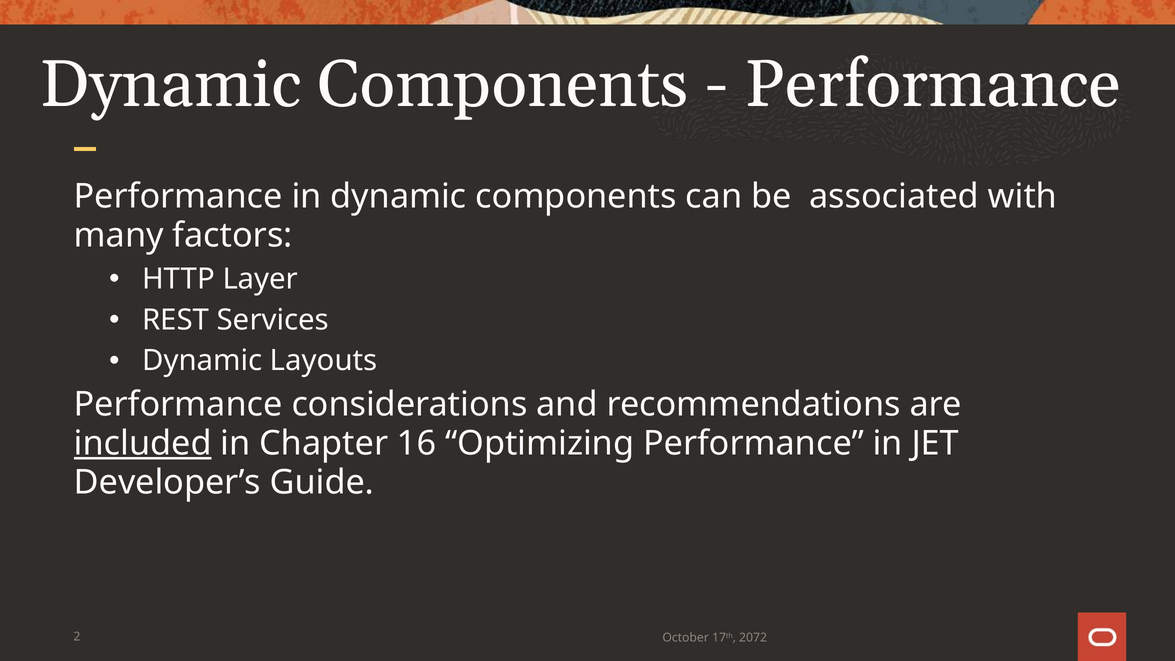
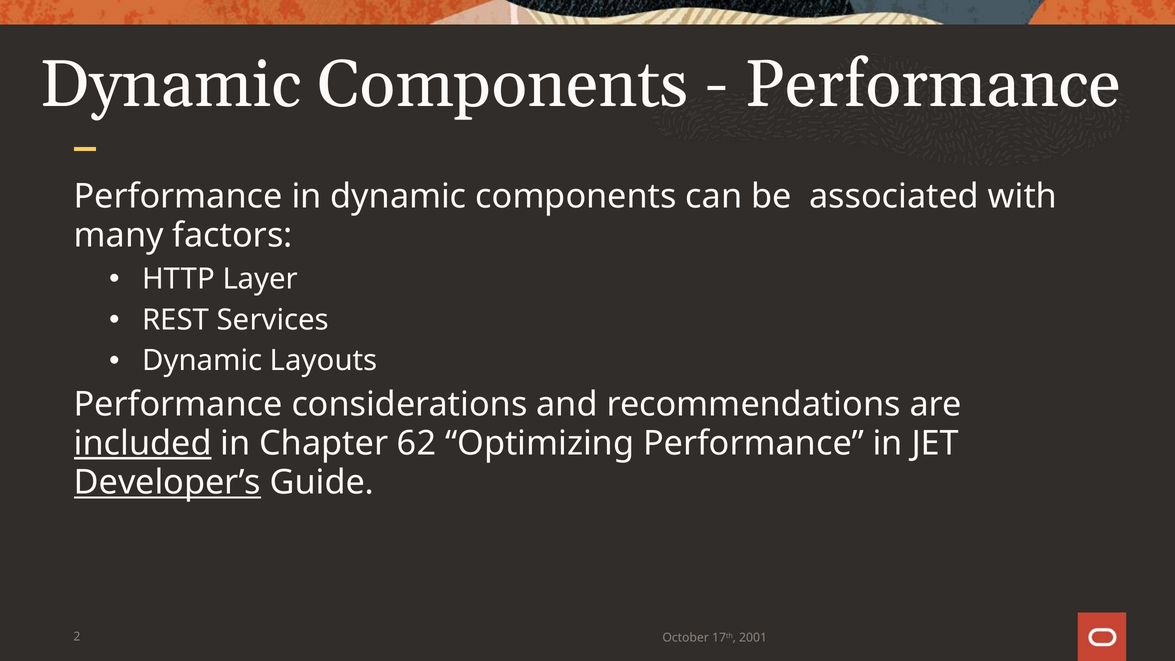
16: 16 -> 62
Developer’s underline: none -> present
2072: 2072 -> 2001
